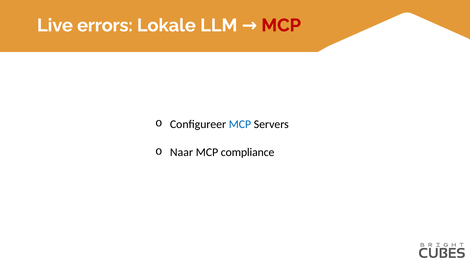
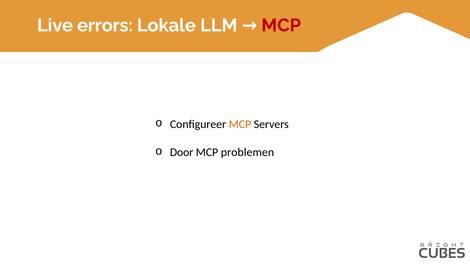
MCP at (240, 124) colour: blue -> orange
Naar: Naar -> Door
compliance: compliance -> problemen
